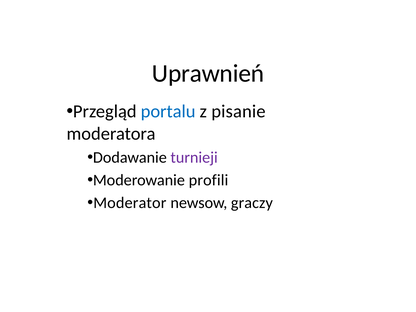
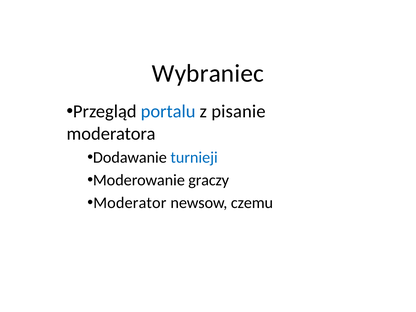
Uprawnień: Uprawnień -> Wybraniec
turnieji colour: purple -> blue
profili: profili -> graczy
graczy: graczy -> czemu
